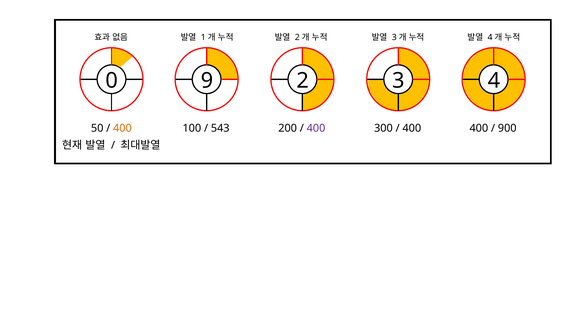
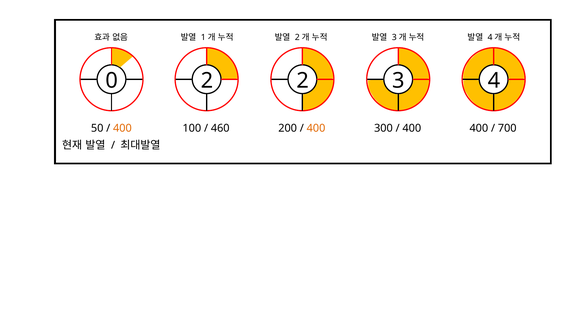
0 9: 9 -> 2
543: 543 -> 460
400 at (316, 128) colour: purple -> orange
900: 900 -> 700
